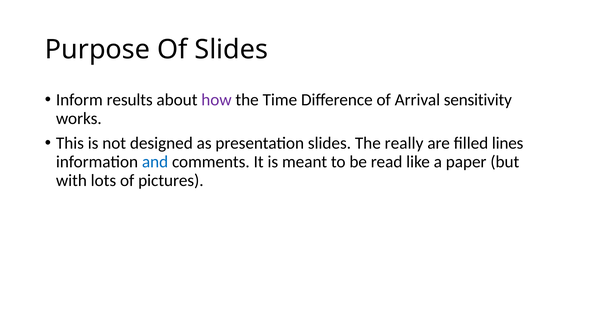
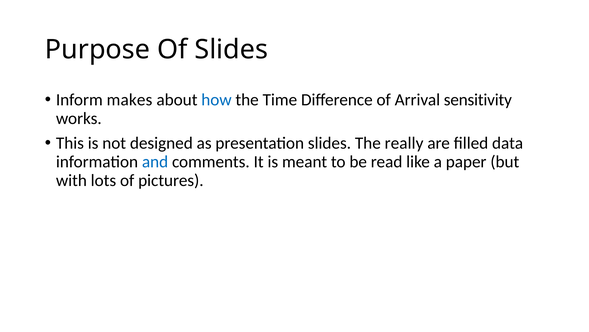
results: results -> makes
how colour: purple -> blue
lines: lines -> data
